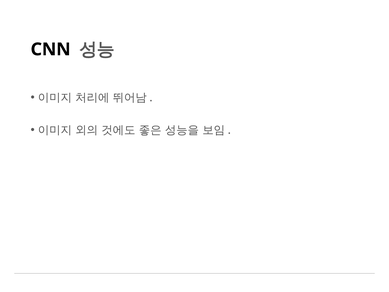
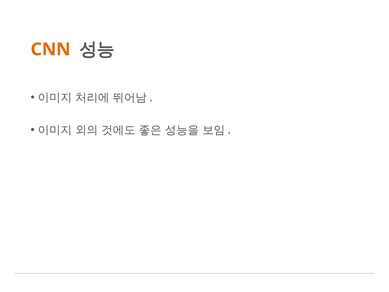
CNN colour: black -> orange
